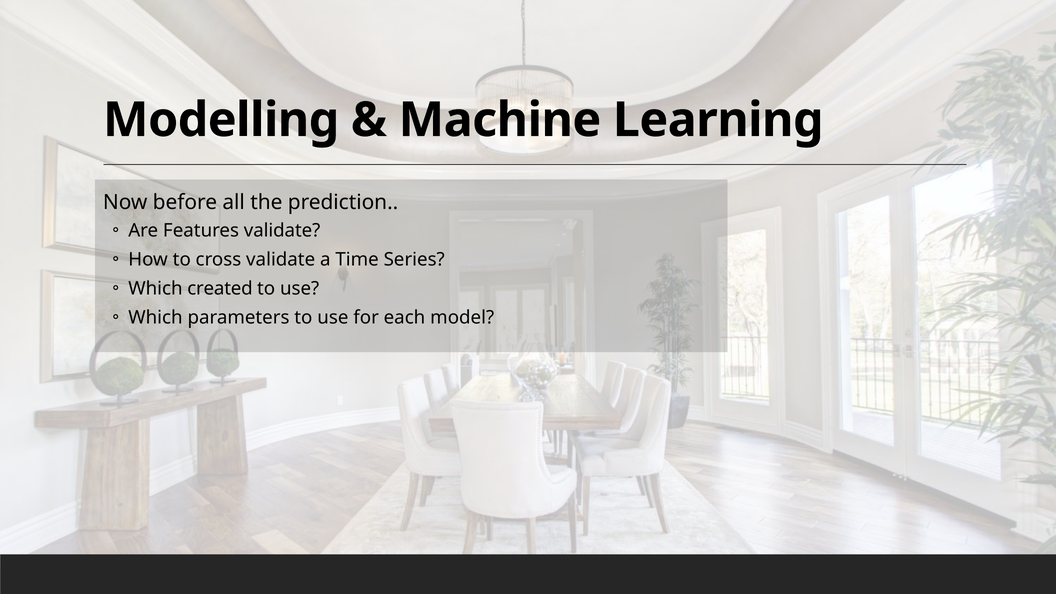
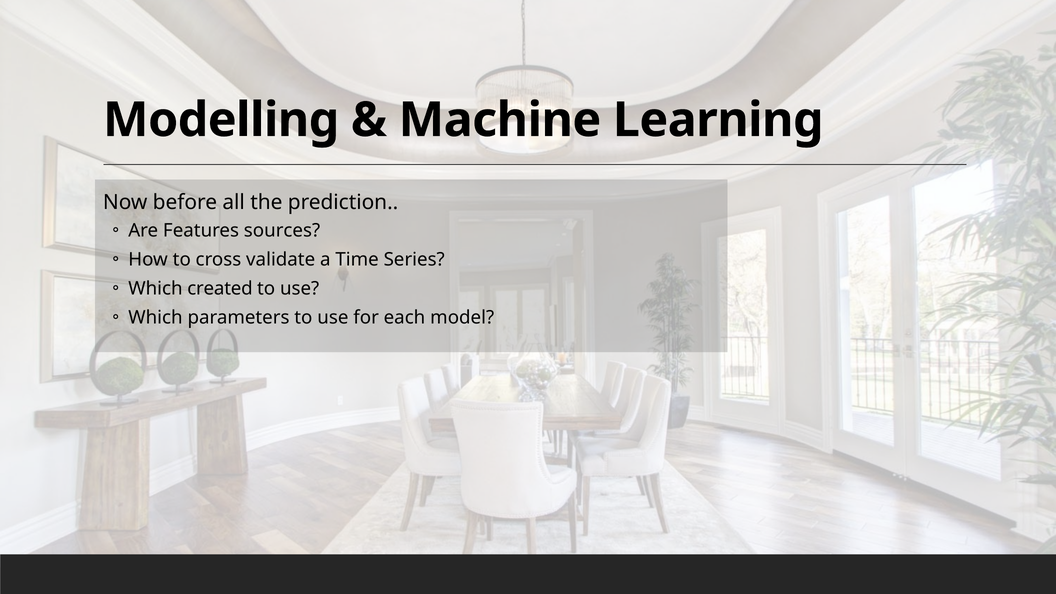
Features validate: validate -> sources
